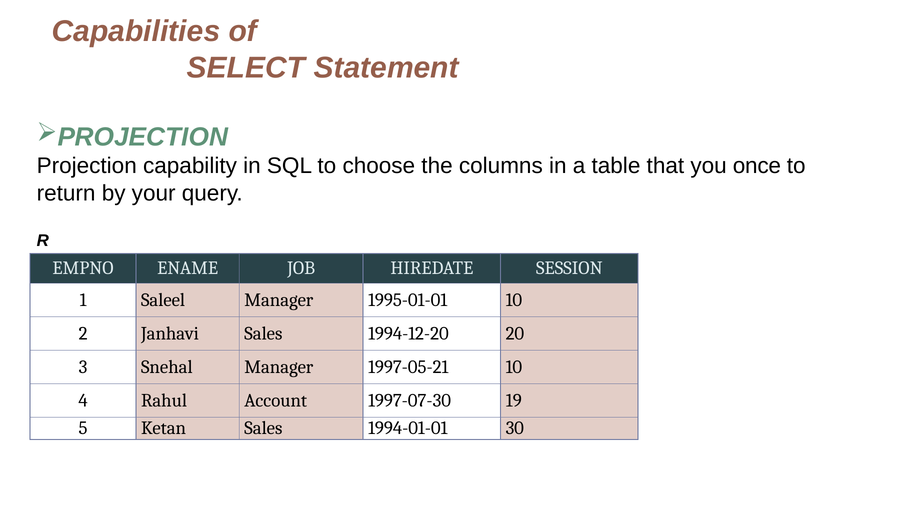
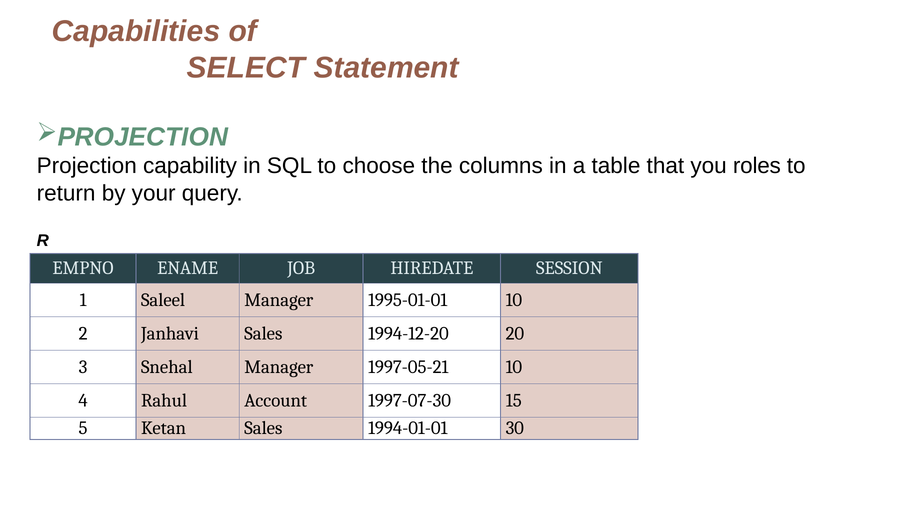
once: once -> roles
19: 19 -> 15
